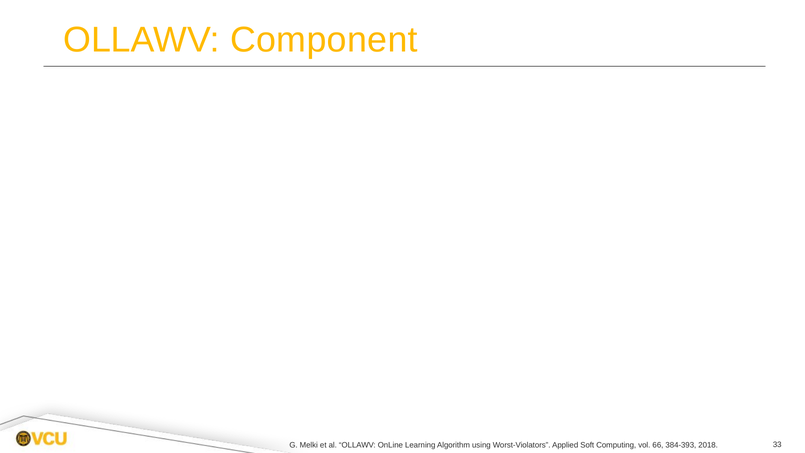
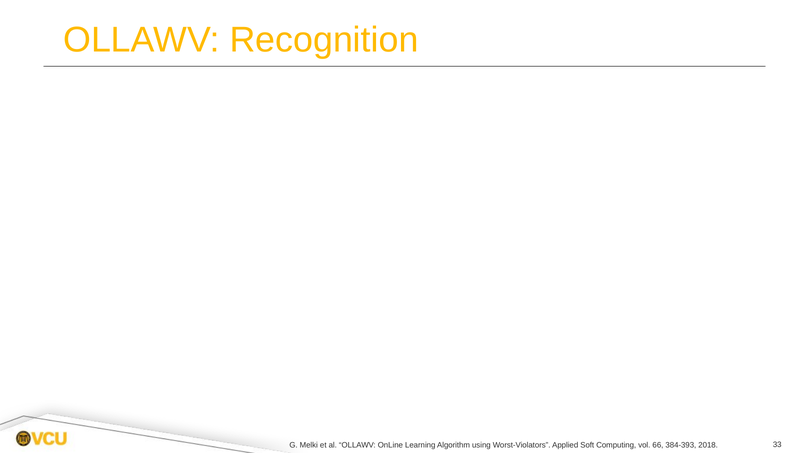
Component: Component -> Recognition
